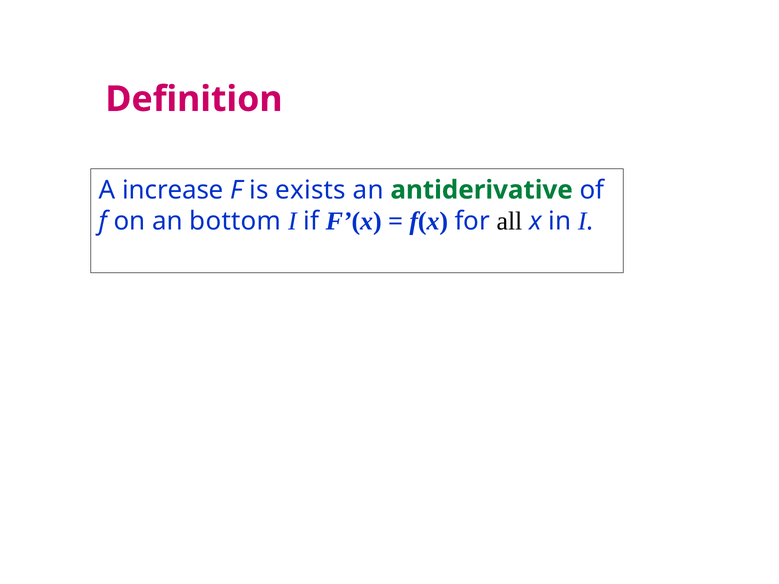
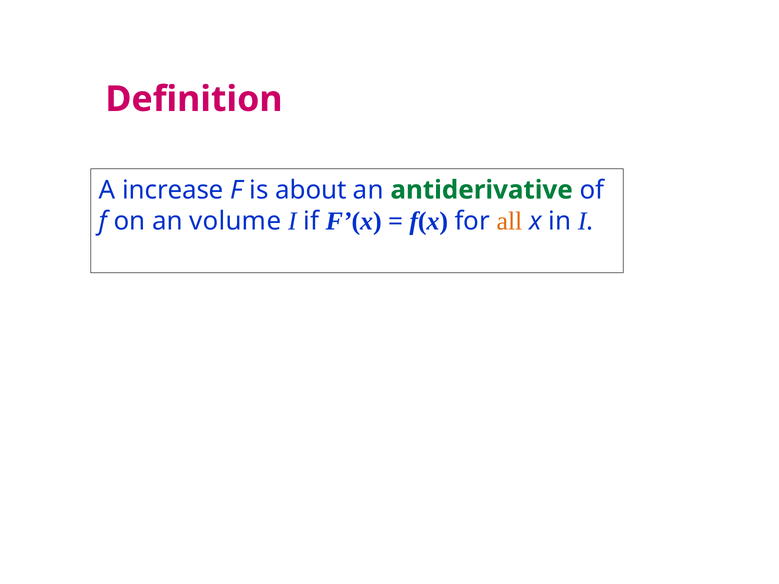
exists: exists -> about
bottom: bottom -> volume
all colour: black -> orange
